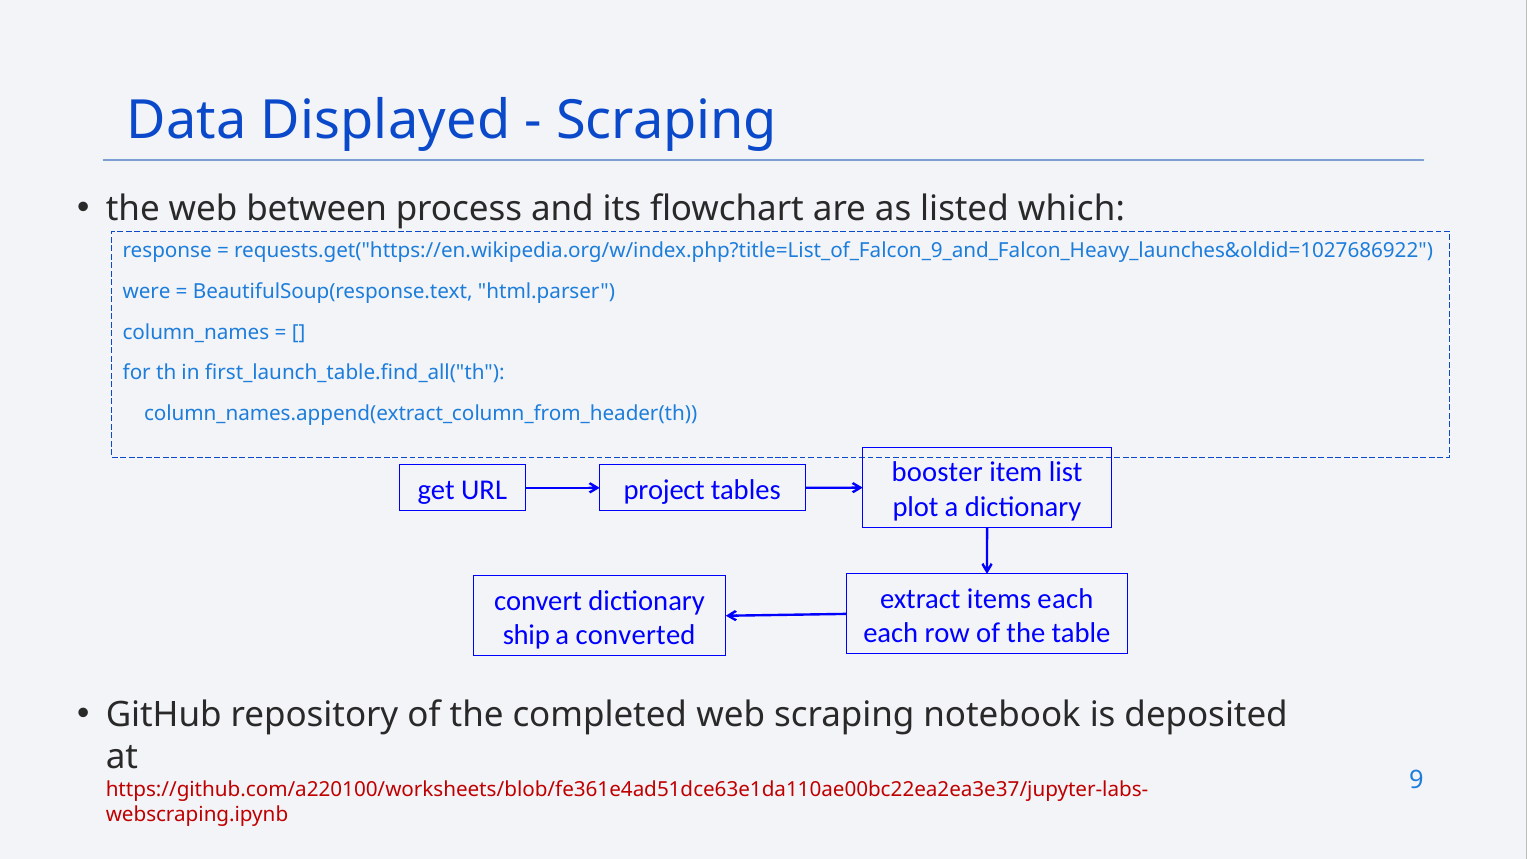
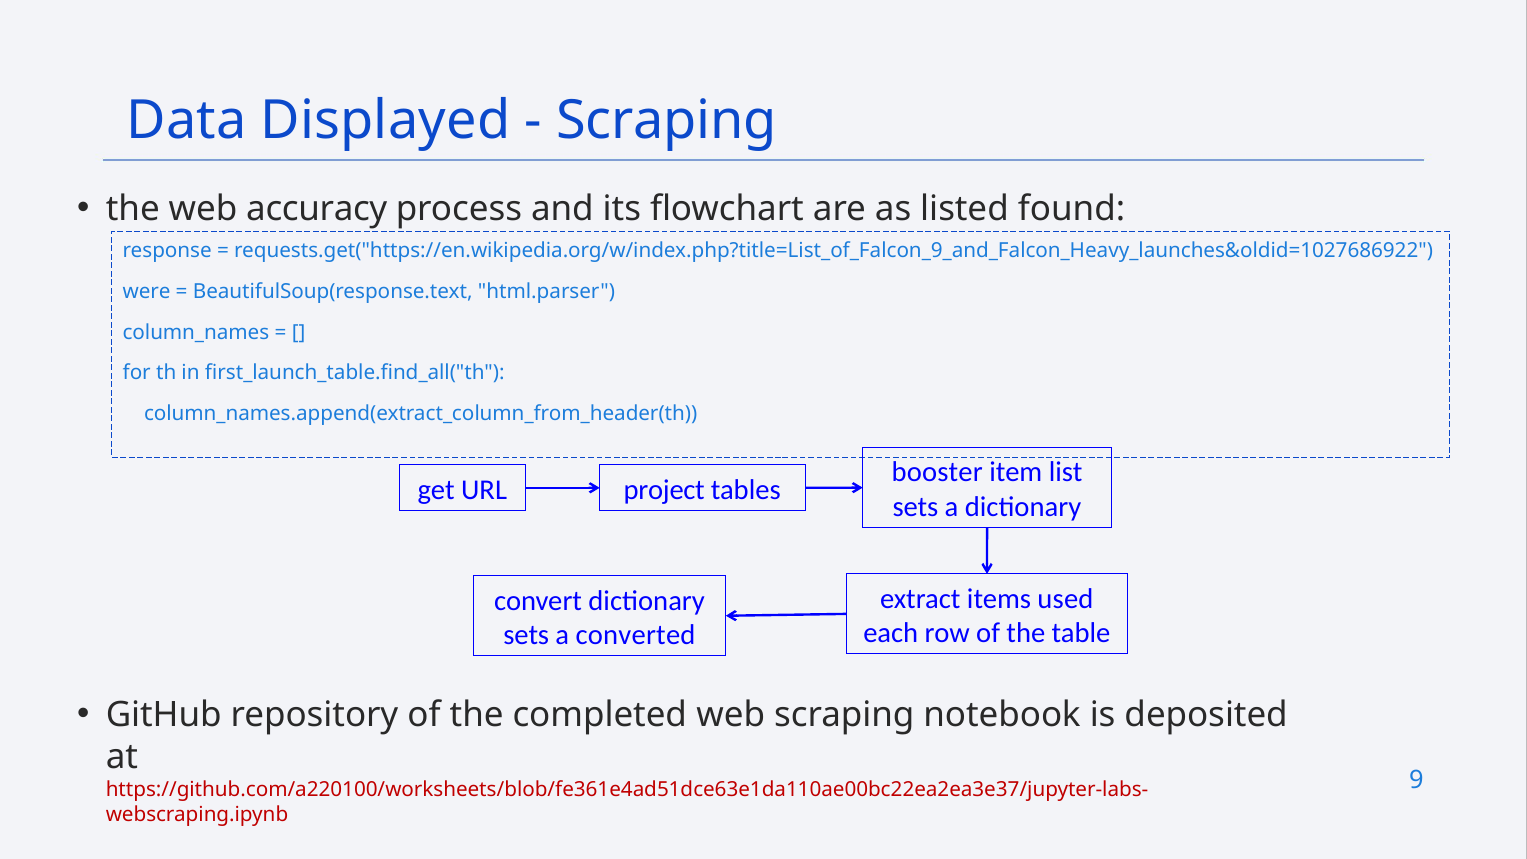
between: between -> accuracy
which: which -> found
plot at (915, 507): plot -> sets
items each: each -> used
ship at (526, 635): ship -> sets
